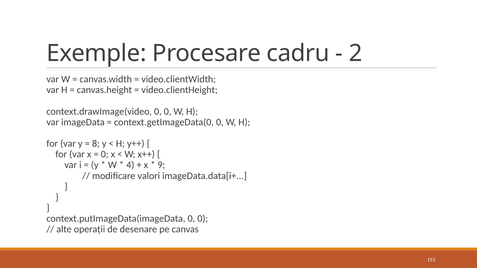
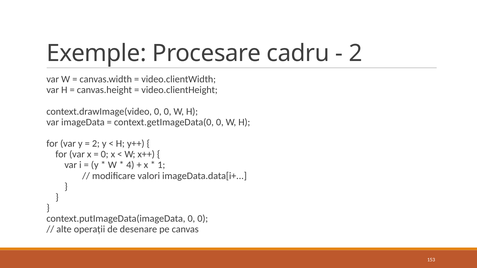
8 at (96, 144): 8 -> 2
9: 9 -> 1
